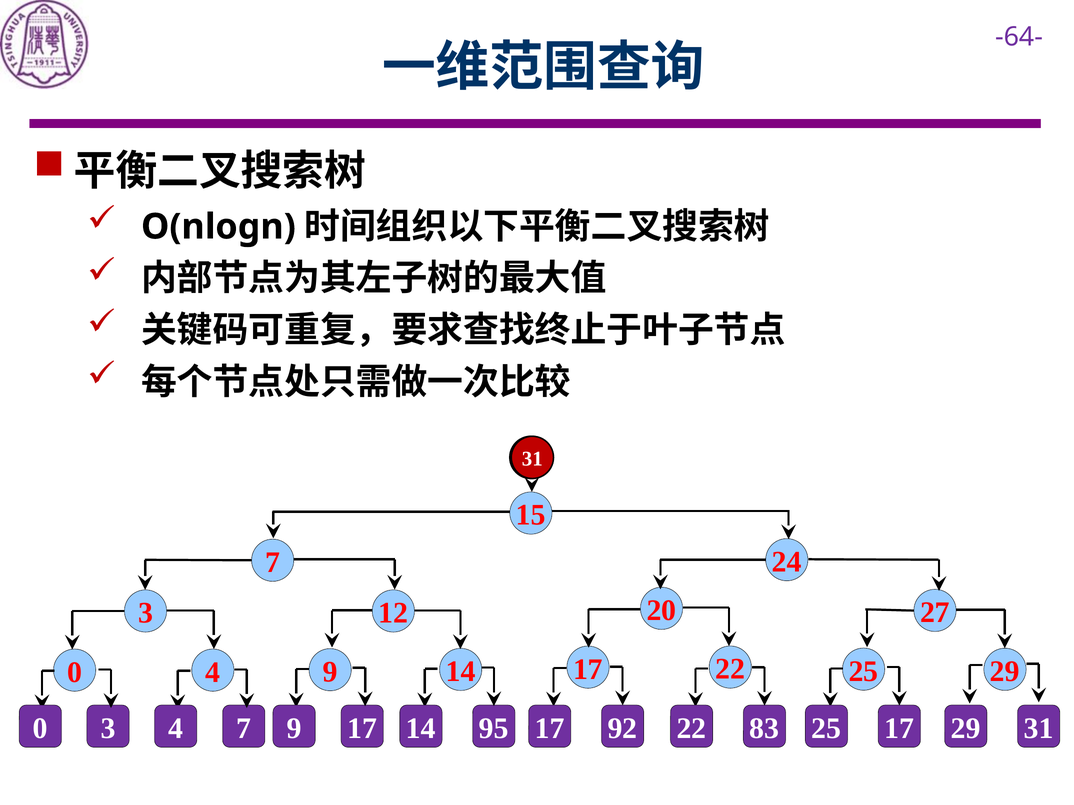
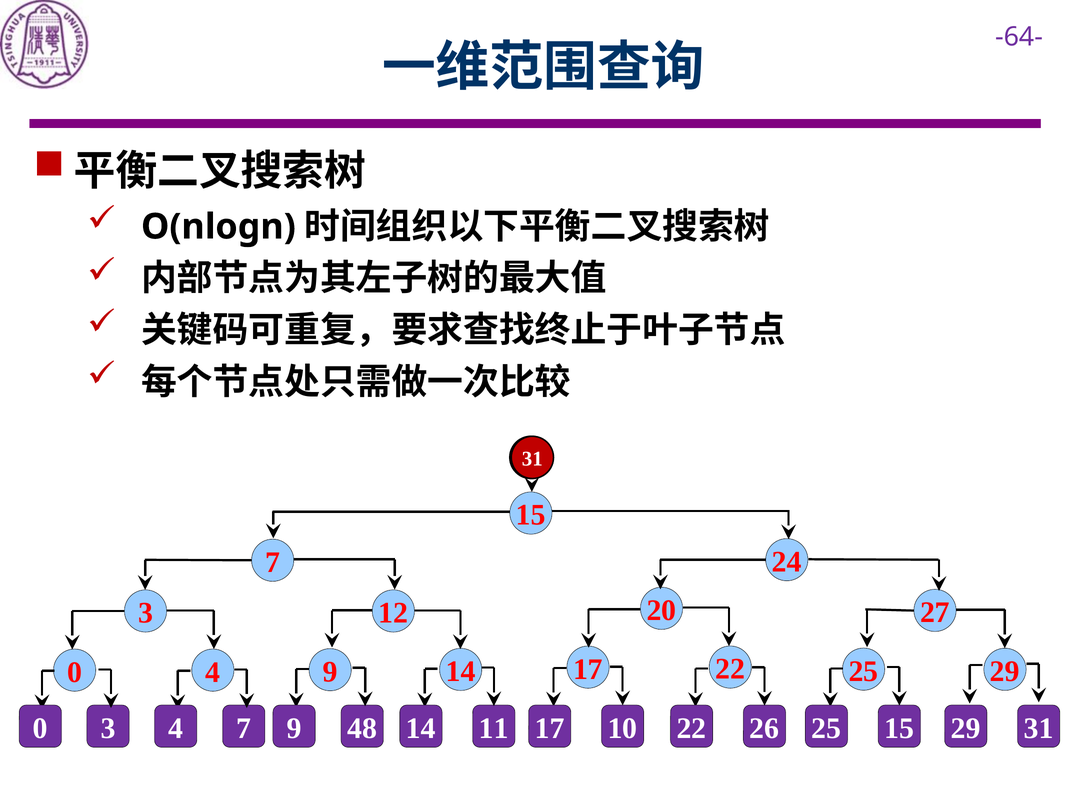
0 17: 17 -> 48
95: 95 -> 11
92: 92 -> 10
83: 83 -> 26
22 17: 17 -> 15
